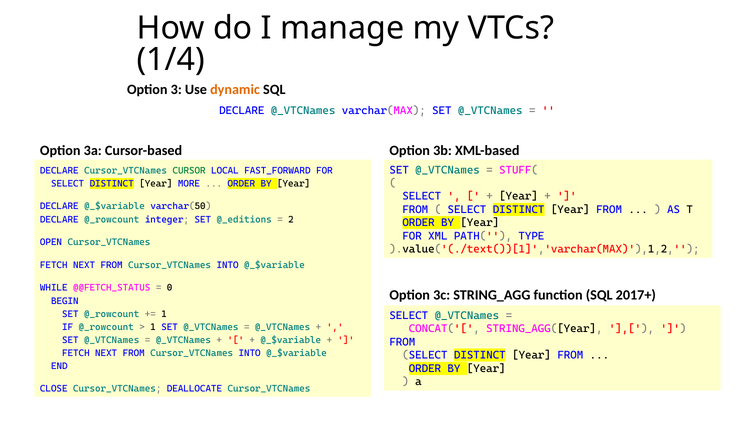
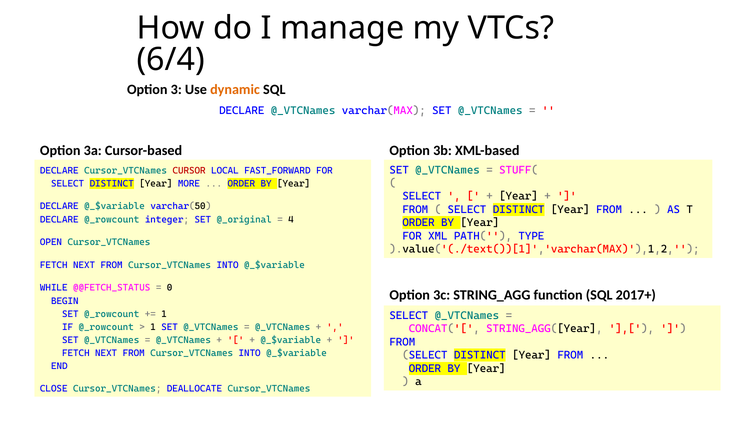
1/4: 1/4 -> 6/4
CURSOR colour: green -> red
@_editions: @_editions -> @_original
2: 2 -> 4
